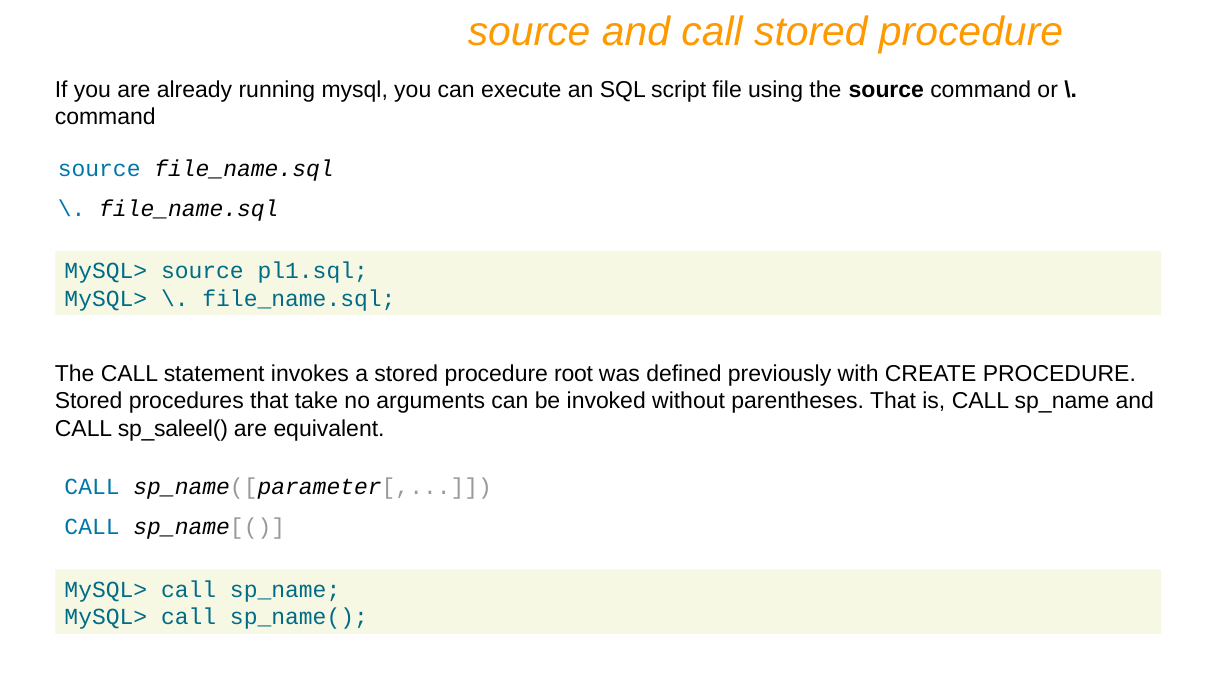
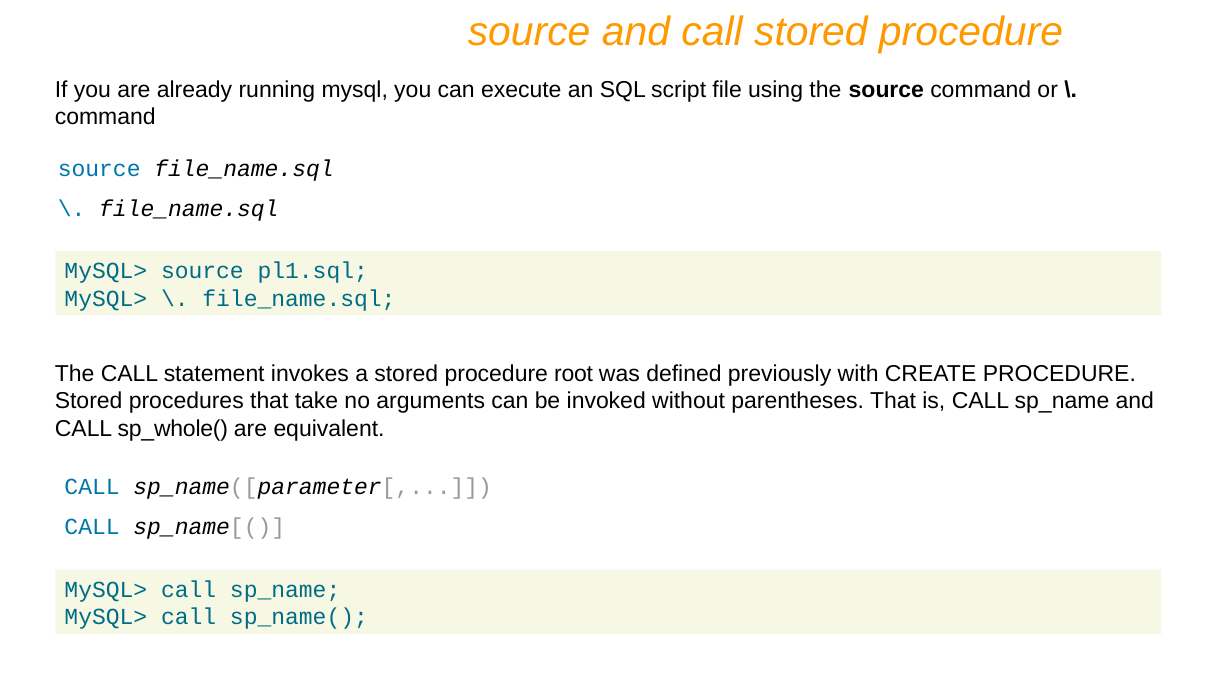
sp_saleel(: sp_saleel( -> sp_whole(
